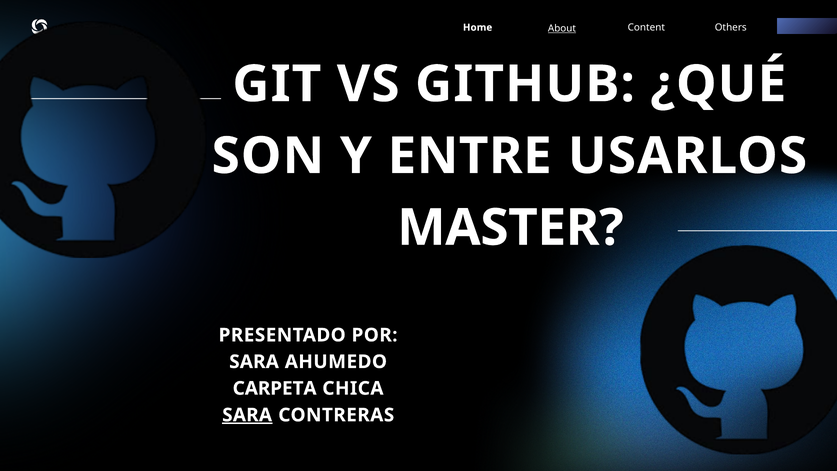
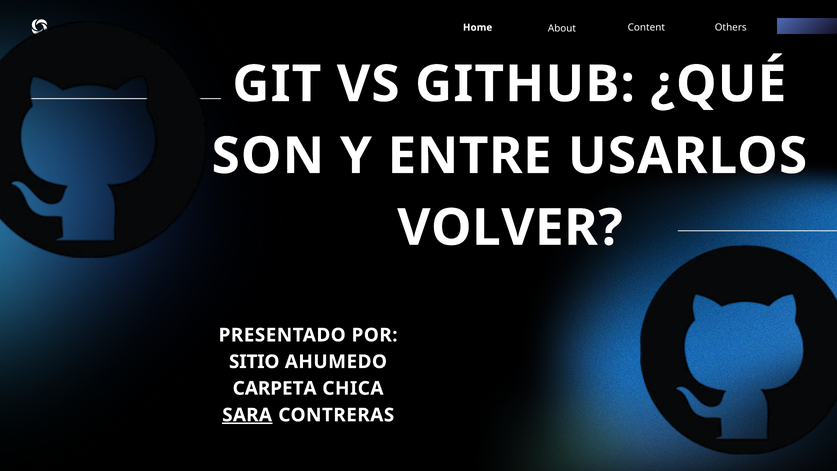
About underline: present -> none
MASTER: MASTER -> VOLVER
SARA at (254, 362): SARA -> SITIO
